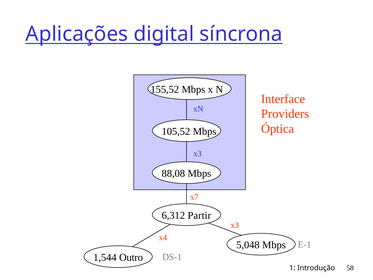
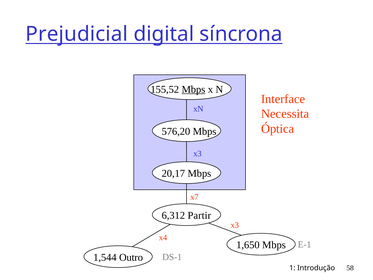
Aplicações: Aplicações -> Prejudicial
Mbps at (193, 89) underline: none -> present
Providers: Providers -> Necessita
105,52: 105,52 -> 576,20
88,08: 88,08 -> 20,17
5,048: 5,048 -> 1,650
